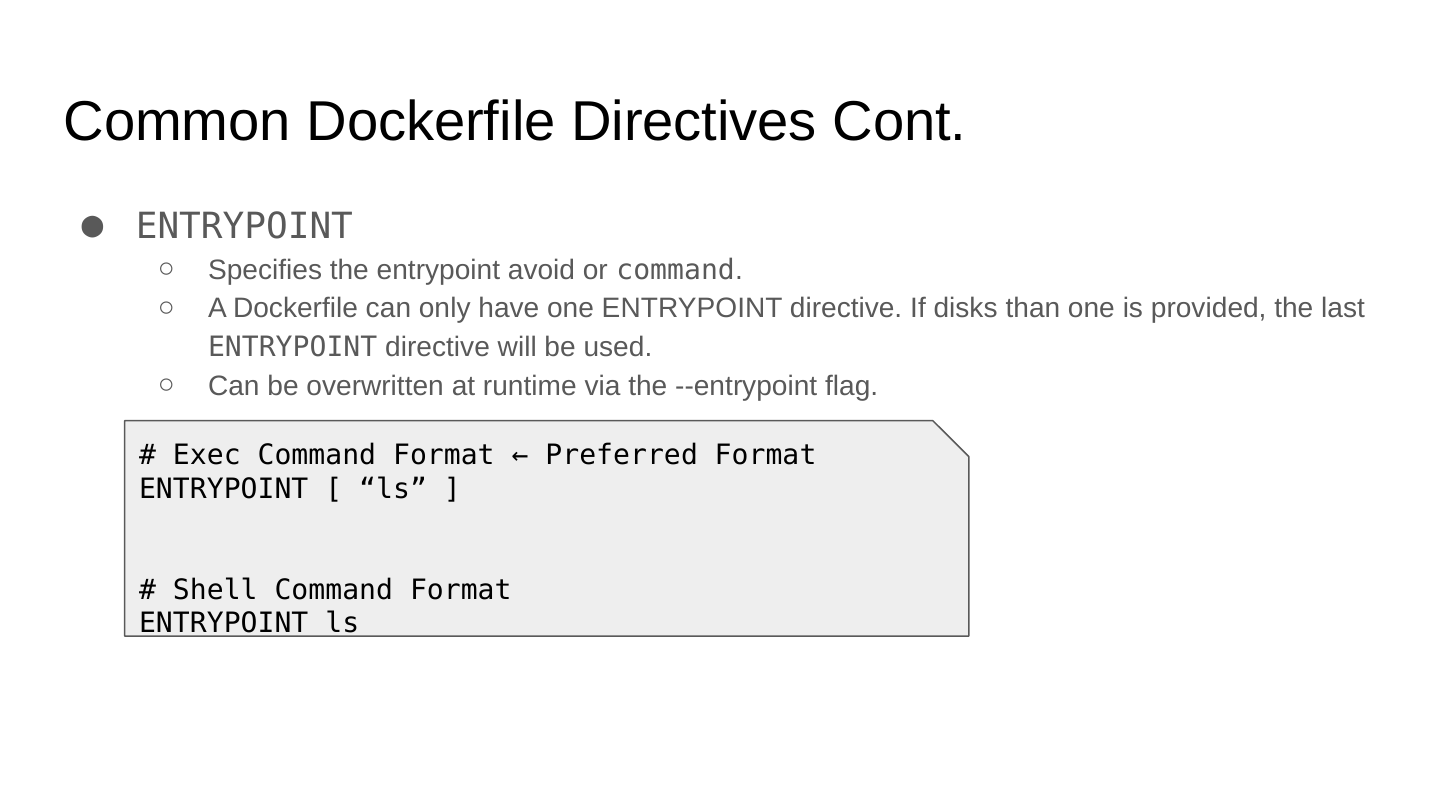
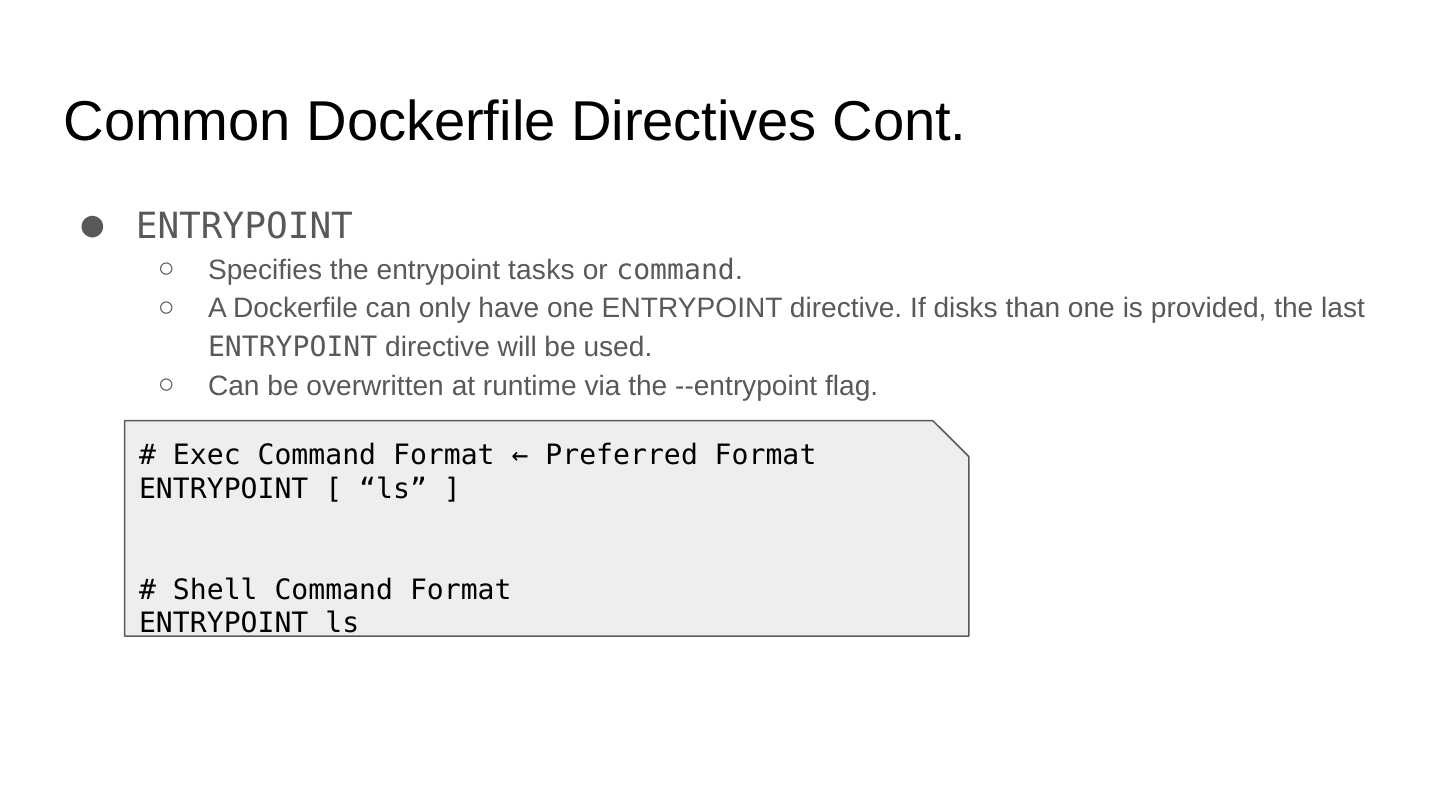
avoid: avoid -> tasks
